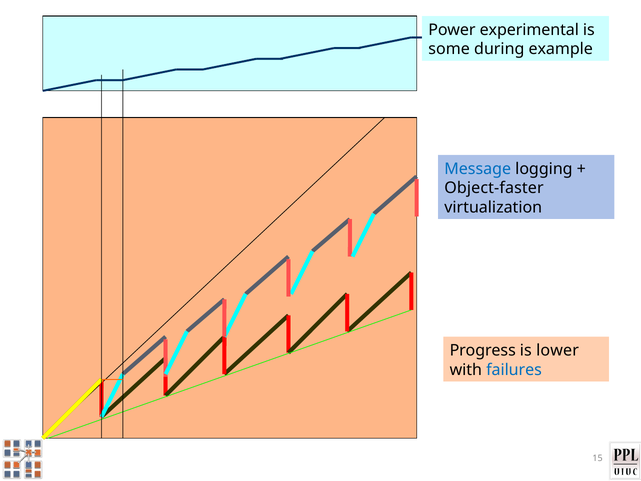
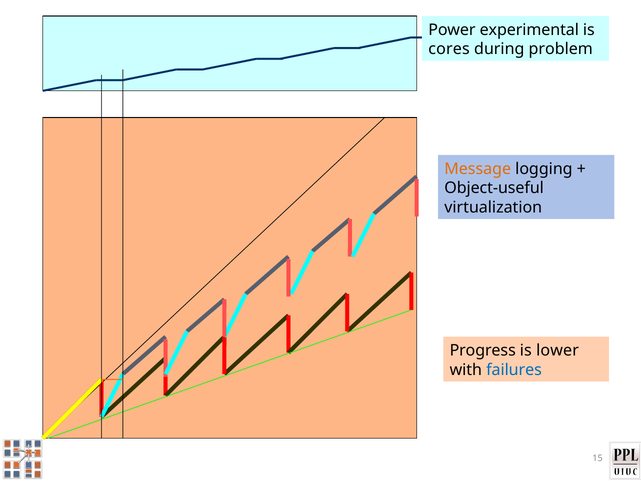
some: some -> cores
example: example -> problem
Message colour: blue -> orange
Object-faster: Object-faster -> Object-useful
